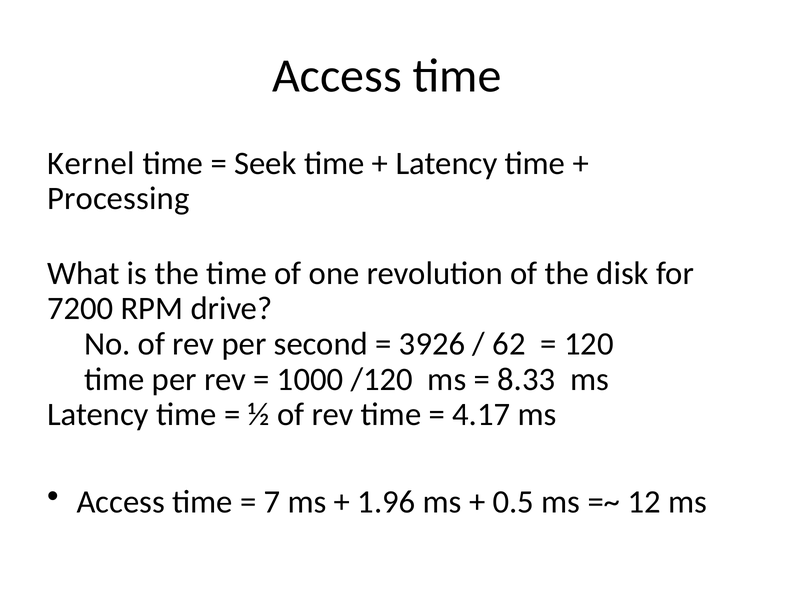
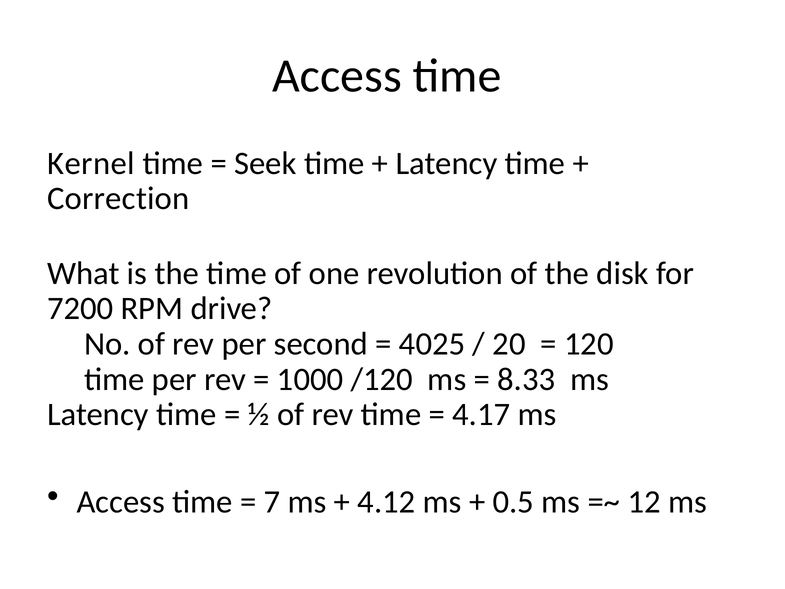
Processing: Processing -> Correction
3926: 3926 -> 4025
62: 62 -> 20
1.96: 1.96 -> 4.12
